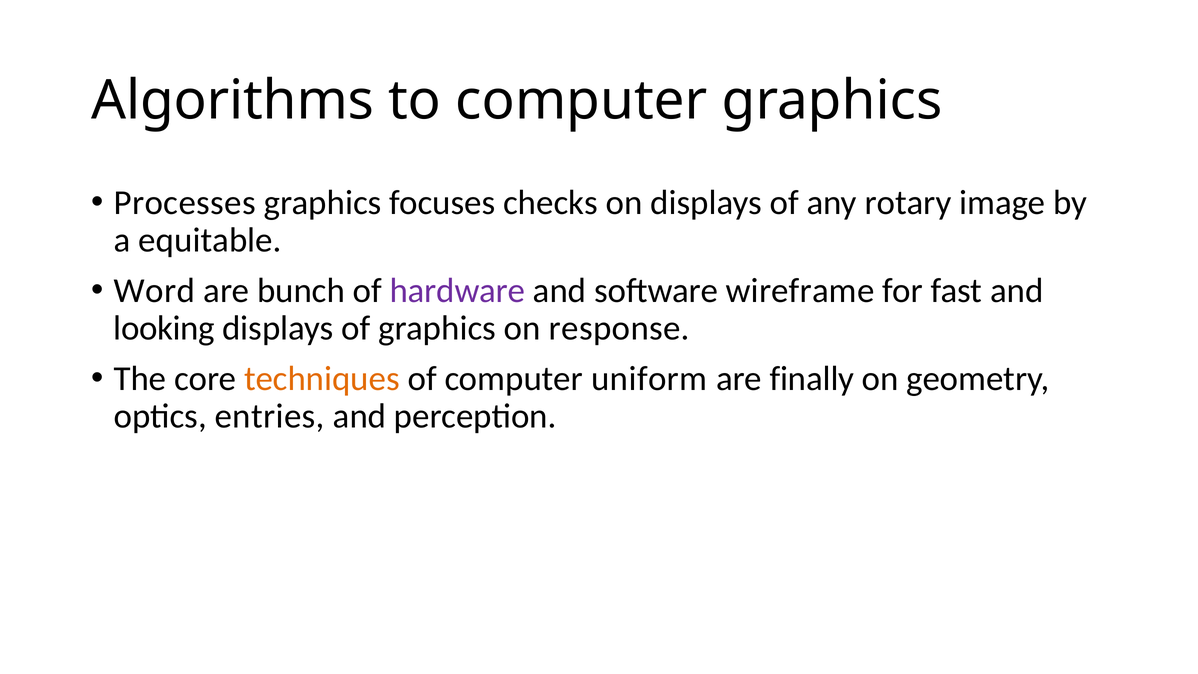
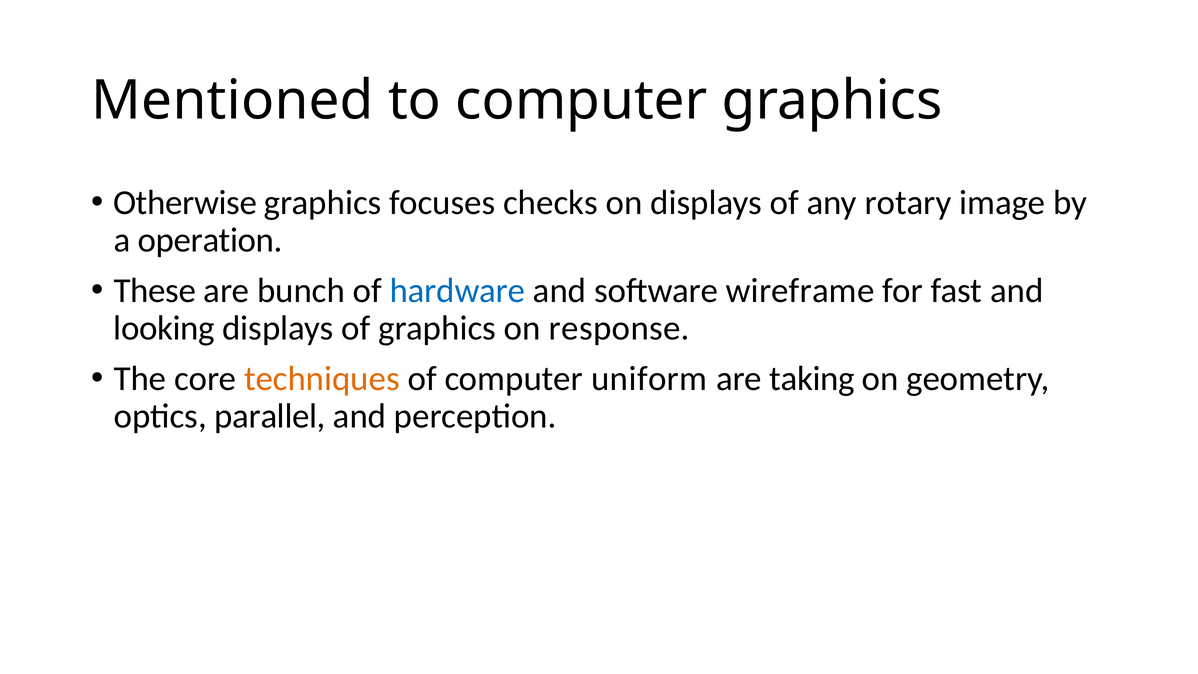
Algorithms: Algorithms -> Mentioned
Processes: Processes -> Otherwise
equitable: equitable -> operation
Word: Word -> These
hardware colour: purple -> blue
finally: finally -> taking
entries: entries -> parallel
